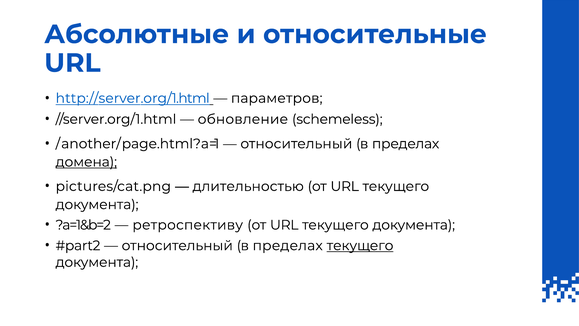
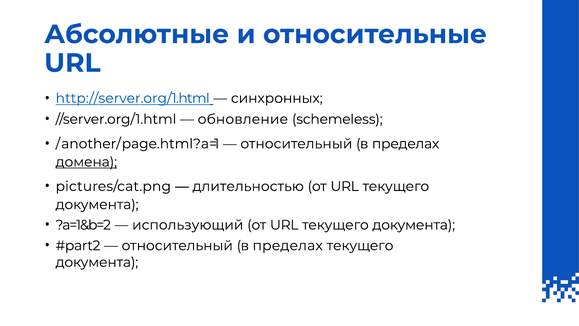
параметров: параметров -> синхронных
ретроспективу: ретроспективу -> использующий
текущего at (360, 245) underline: present -> none
